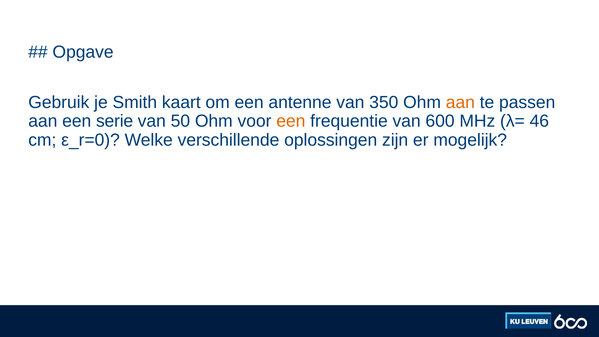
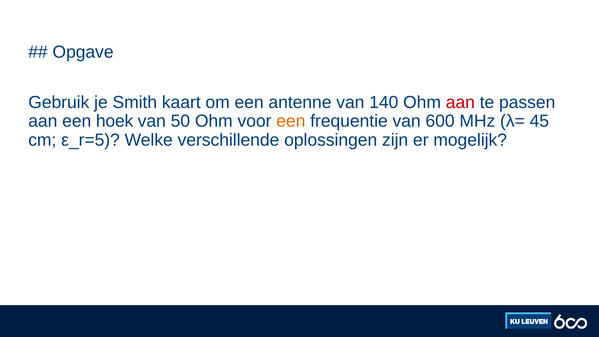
350: 350 -> 140
aan at (460, 102) colour: orange -> red
serie: serie -> hoek
46: 46 -> 45
ε_r=0: ε_r=0 -> ε_r=5
